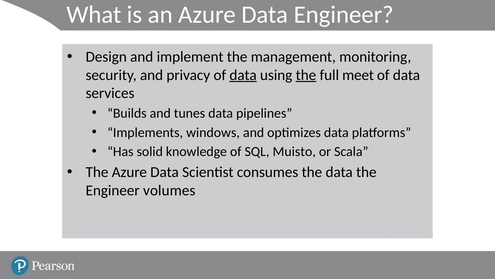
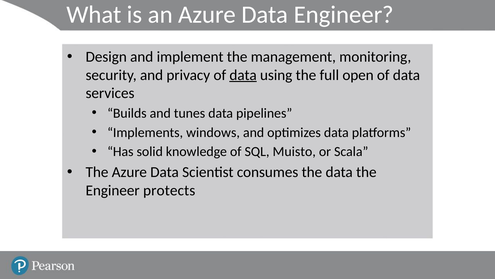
the at (306, 75) underline: present -> none
meet: meet -> open
volumes: volumes -> protects
